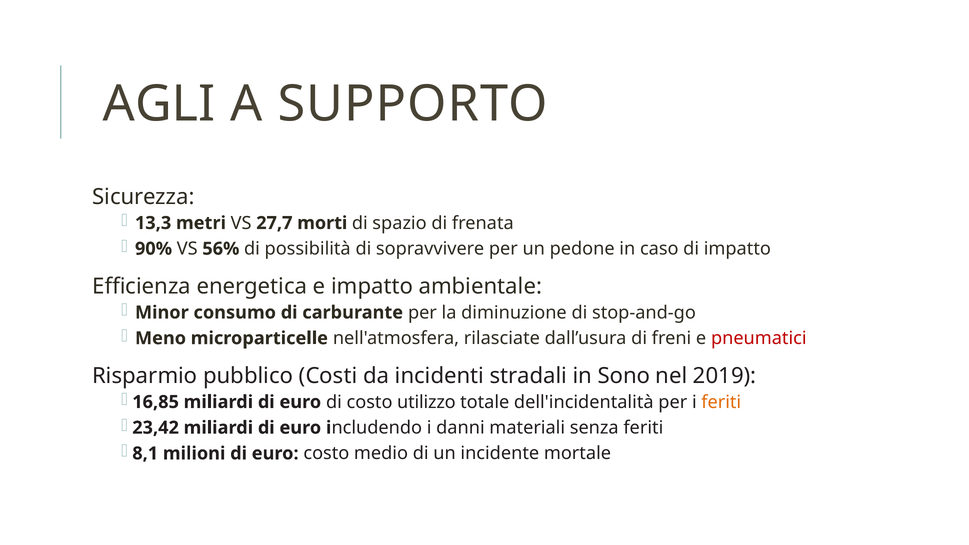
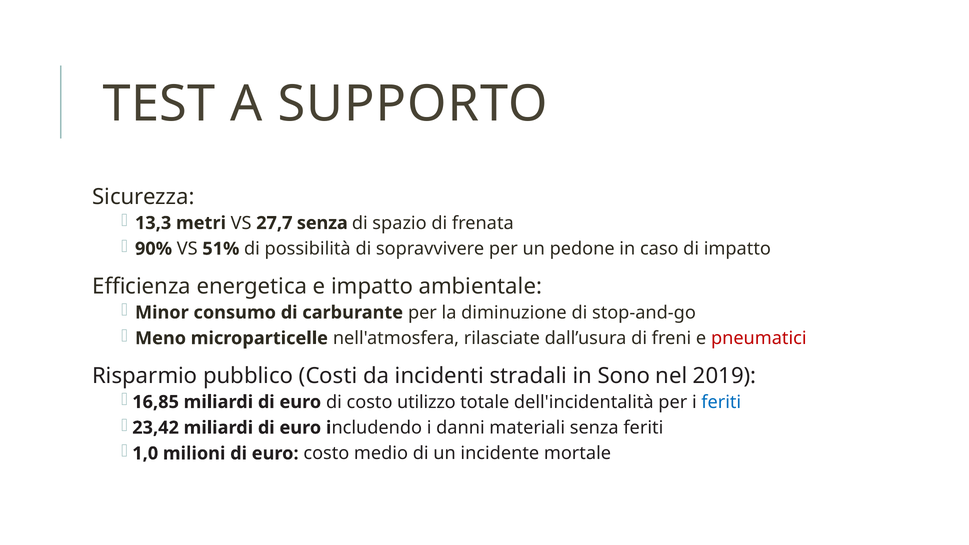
AGLI: AGLI -> TEST
27,7 morti: morti -> senza
56%: 56% -> 51%
feriti at (721, 402) colour: orange -> blue
8,1: 8,1 -> 1,0
